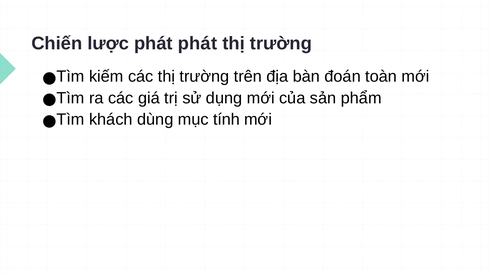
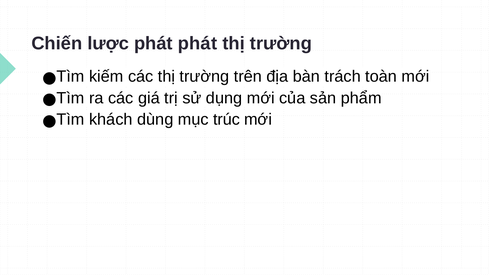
đoán: đoán -> trách
tính: tính -> trúc
